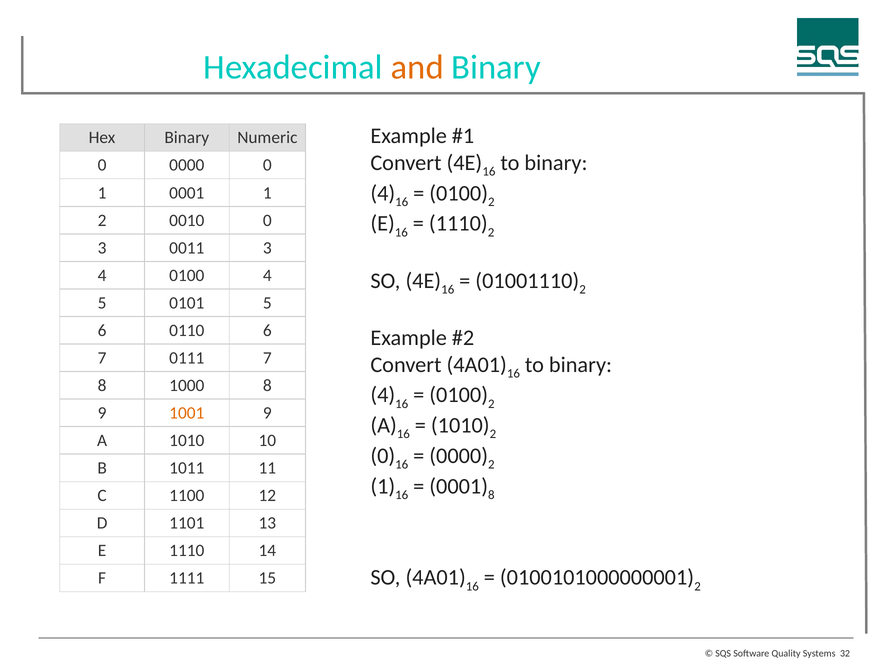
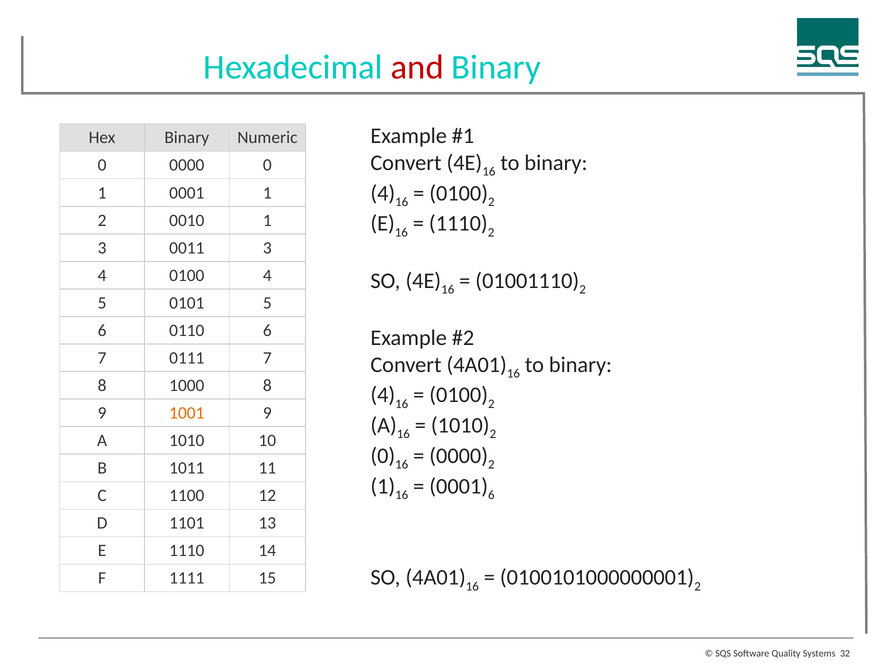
and colour: orange -> red
0010 0: 0 -> 1
0001 8: 8 -> 6
